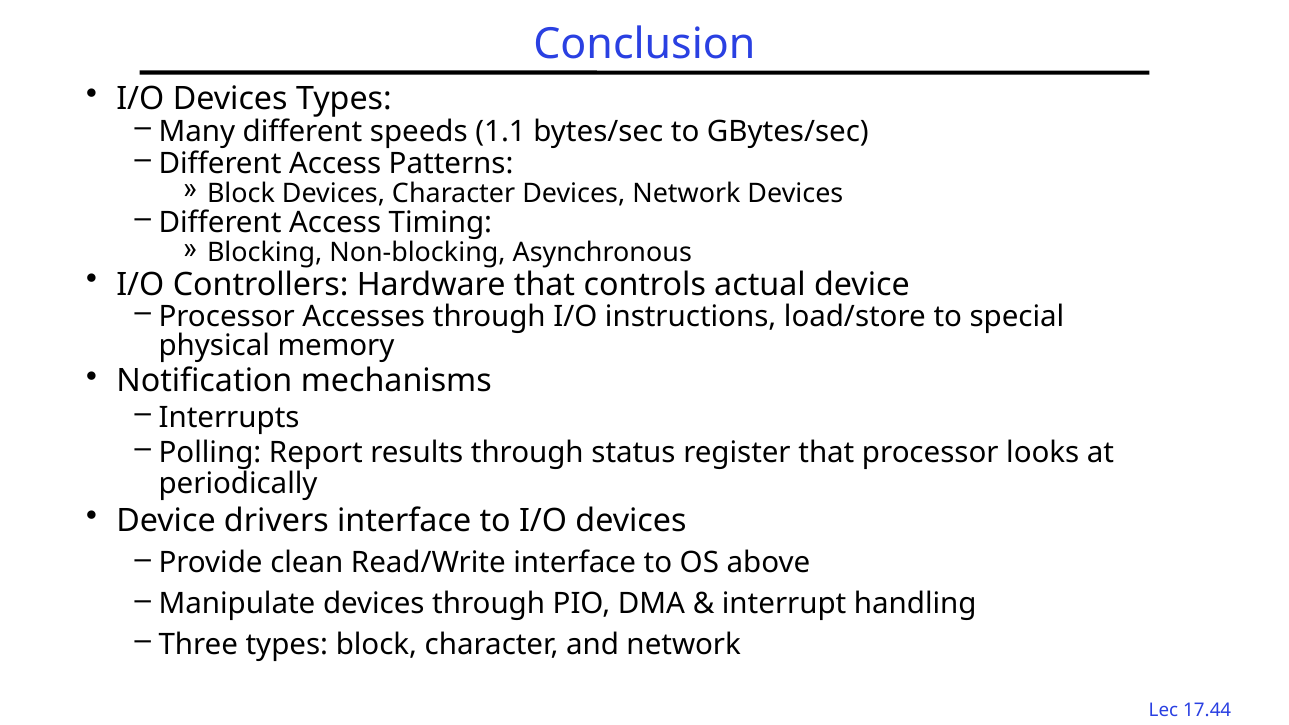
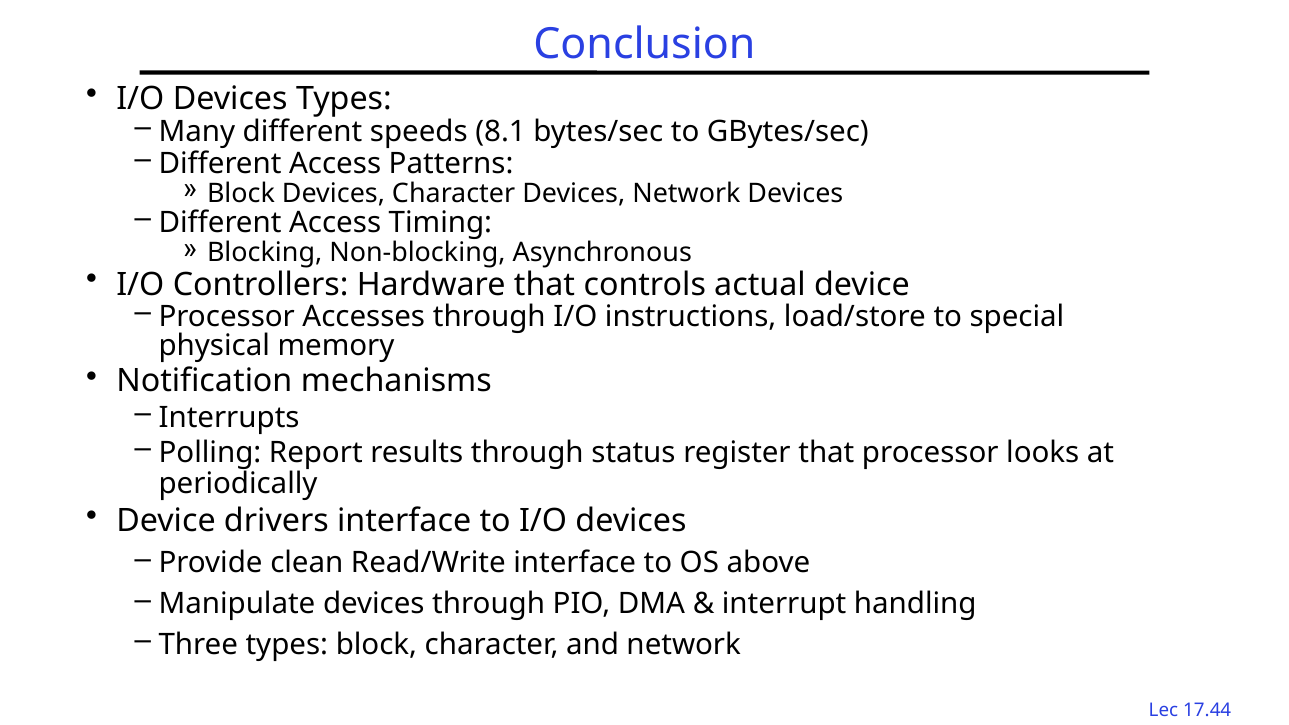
1.1: 1.1 -> 8.1
